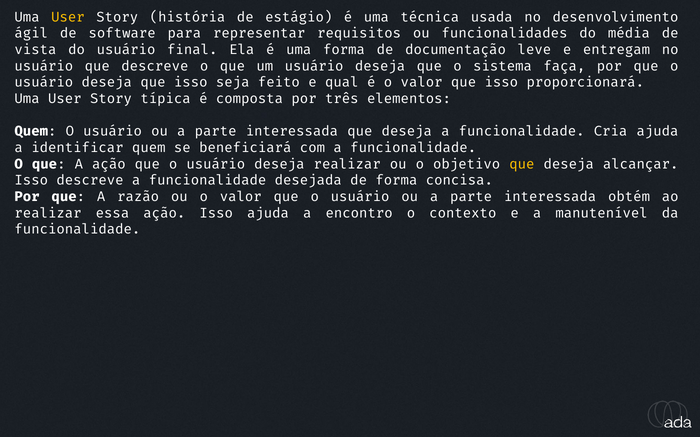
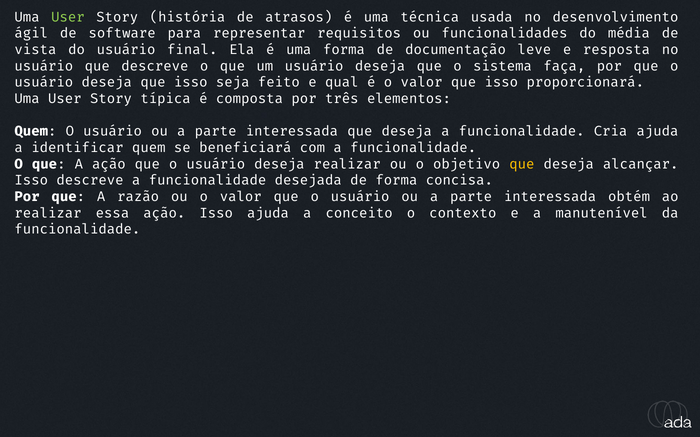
User at (68, 17) colour: yellow -> light green
estágio: estágio -> atrasos
entregam: entregam -> resposta
encontro: encontro -> conceito
